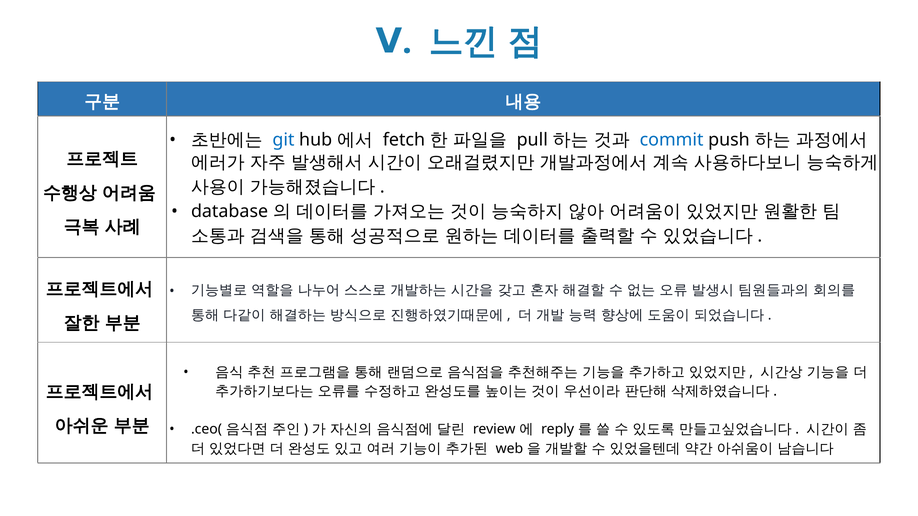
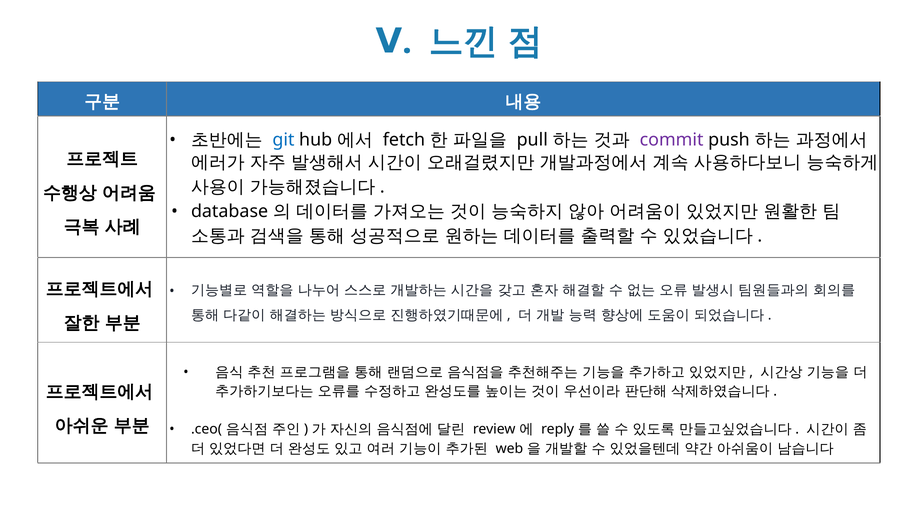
commit colour: blue -> purple
